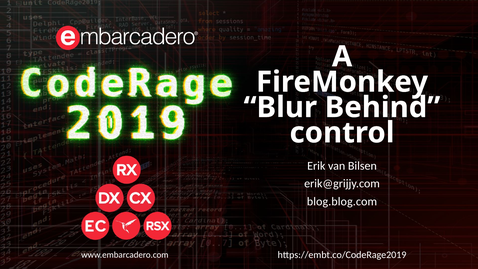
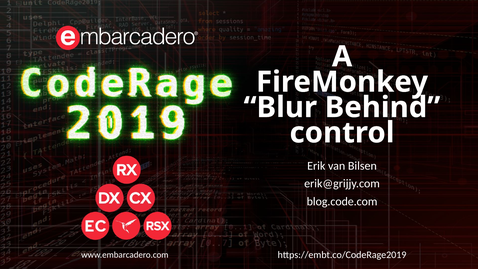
blog.blog.com: blog.blog.com -> blog.code.com
